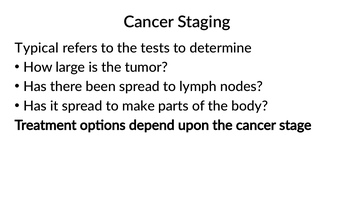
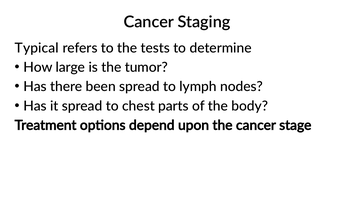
make: make -> chest
